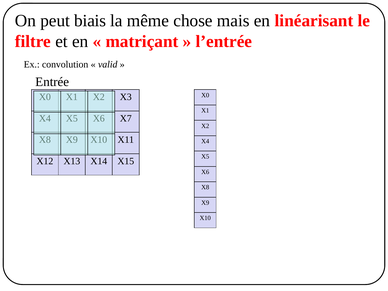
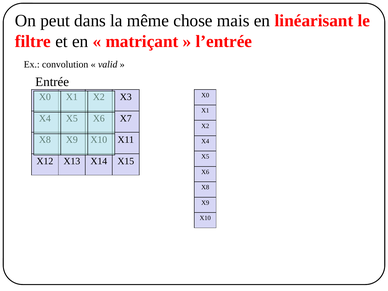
biais: biais -> dans
